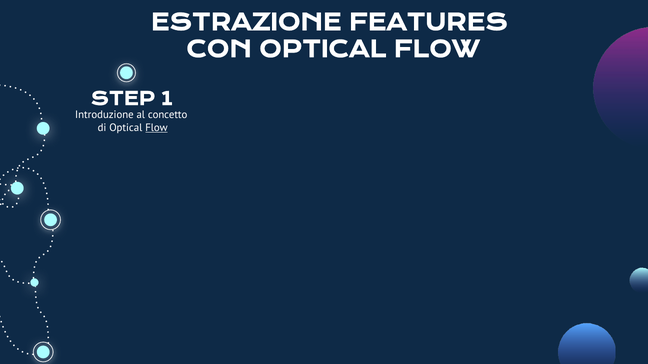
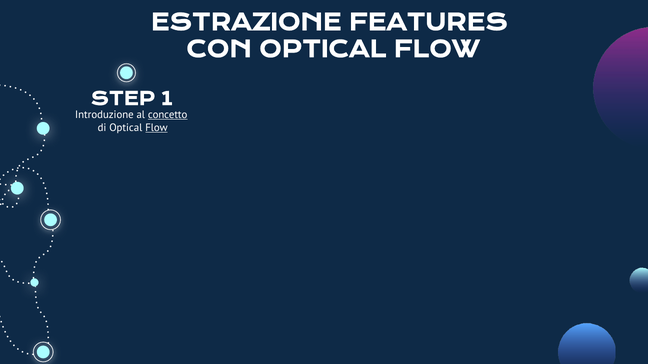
concetto underline: none -> present
